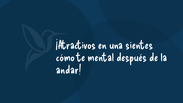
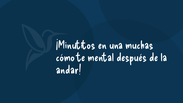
¡Atractivos: ¡Atractivos -> ¡Minutitos
sientes: sientes -> muchas
